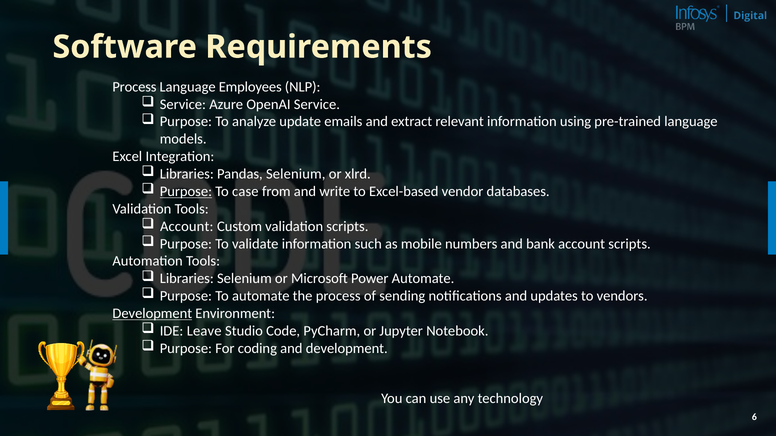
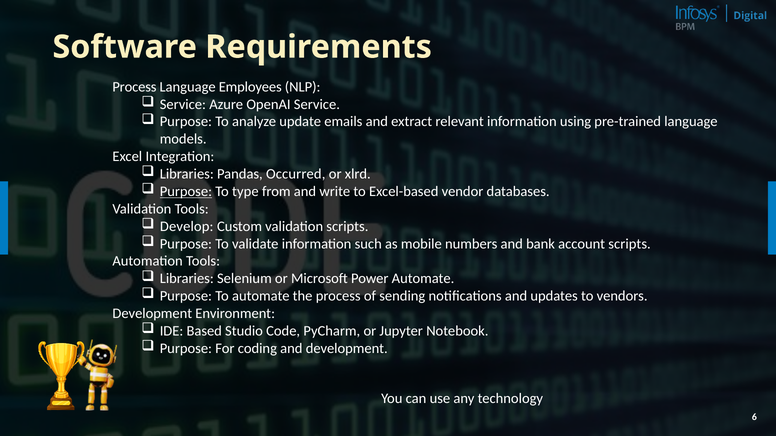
Pandas Selenium: Selenium -> Occurred
case: case -> type
Account at (187, 227): Account -> Develop
Development at (152, 314) underline: present -> none
Leave: Leave -> Based
